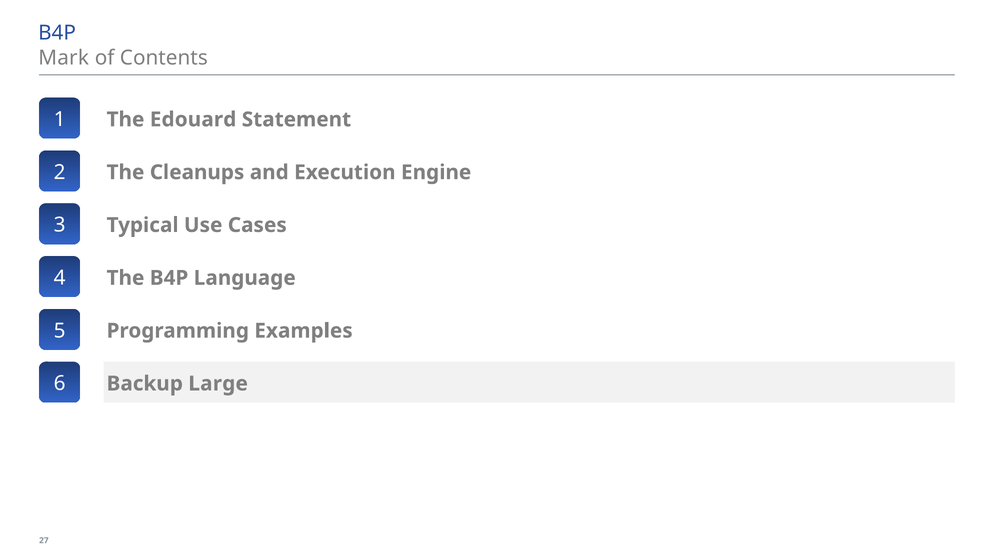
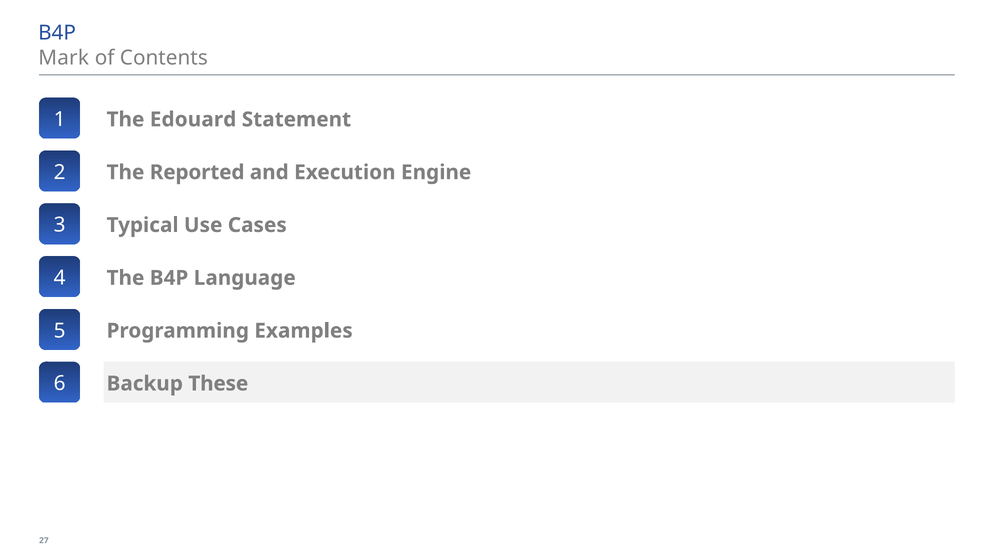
Cleanups: Cleanups -> Reported
Large: Large -> These
